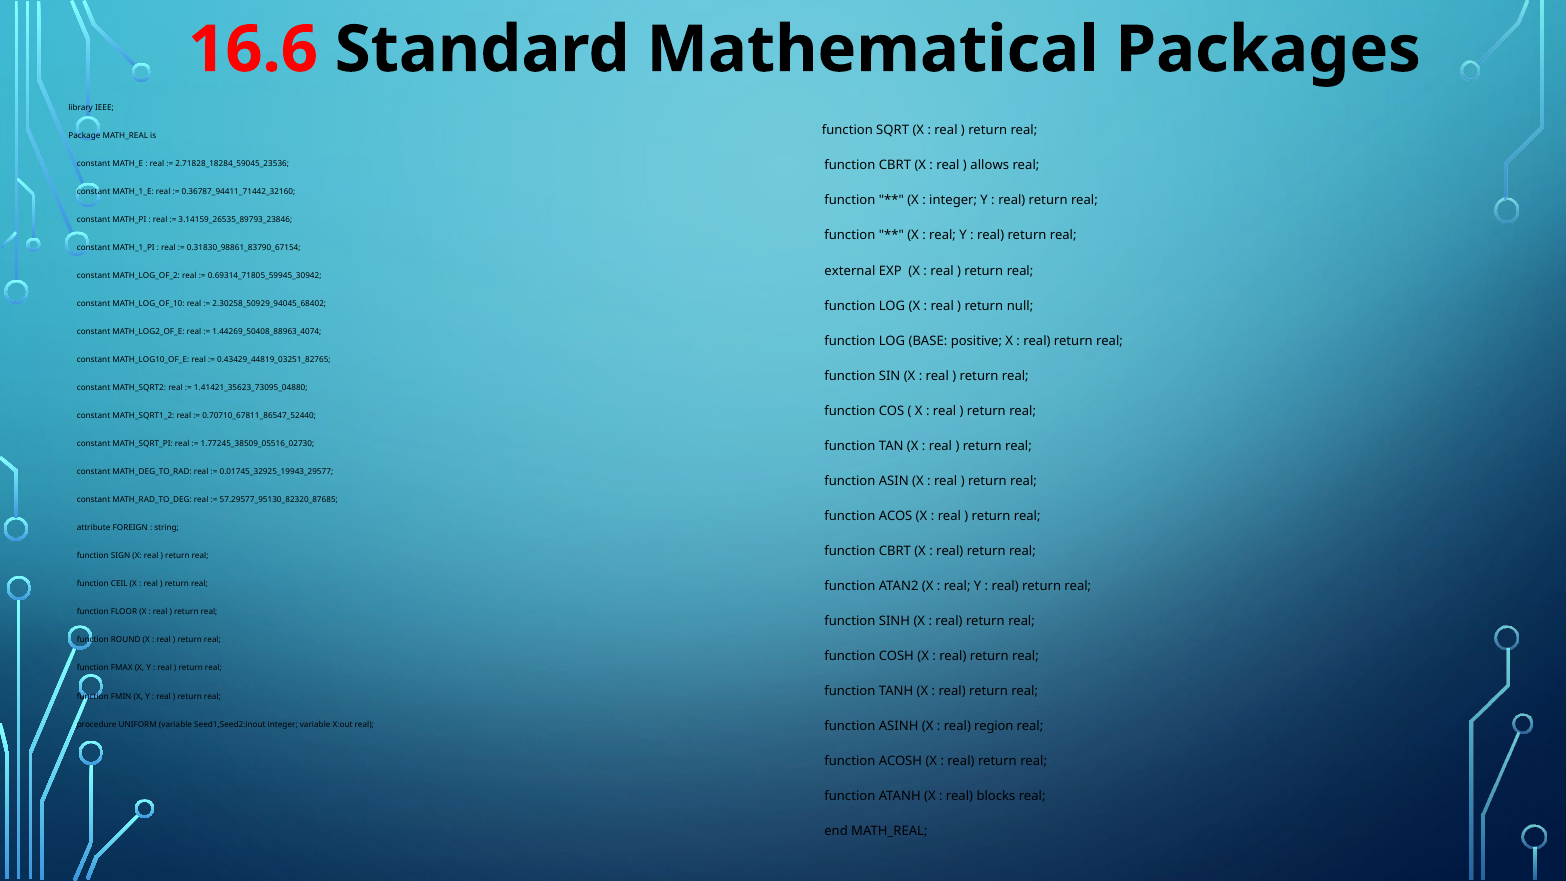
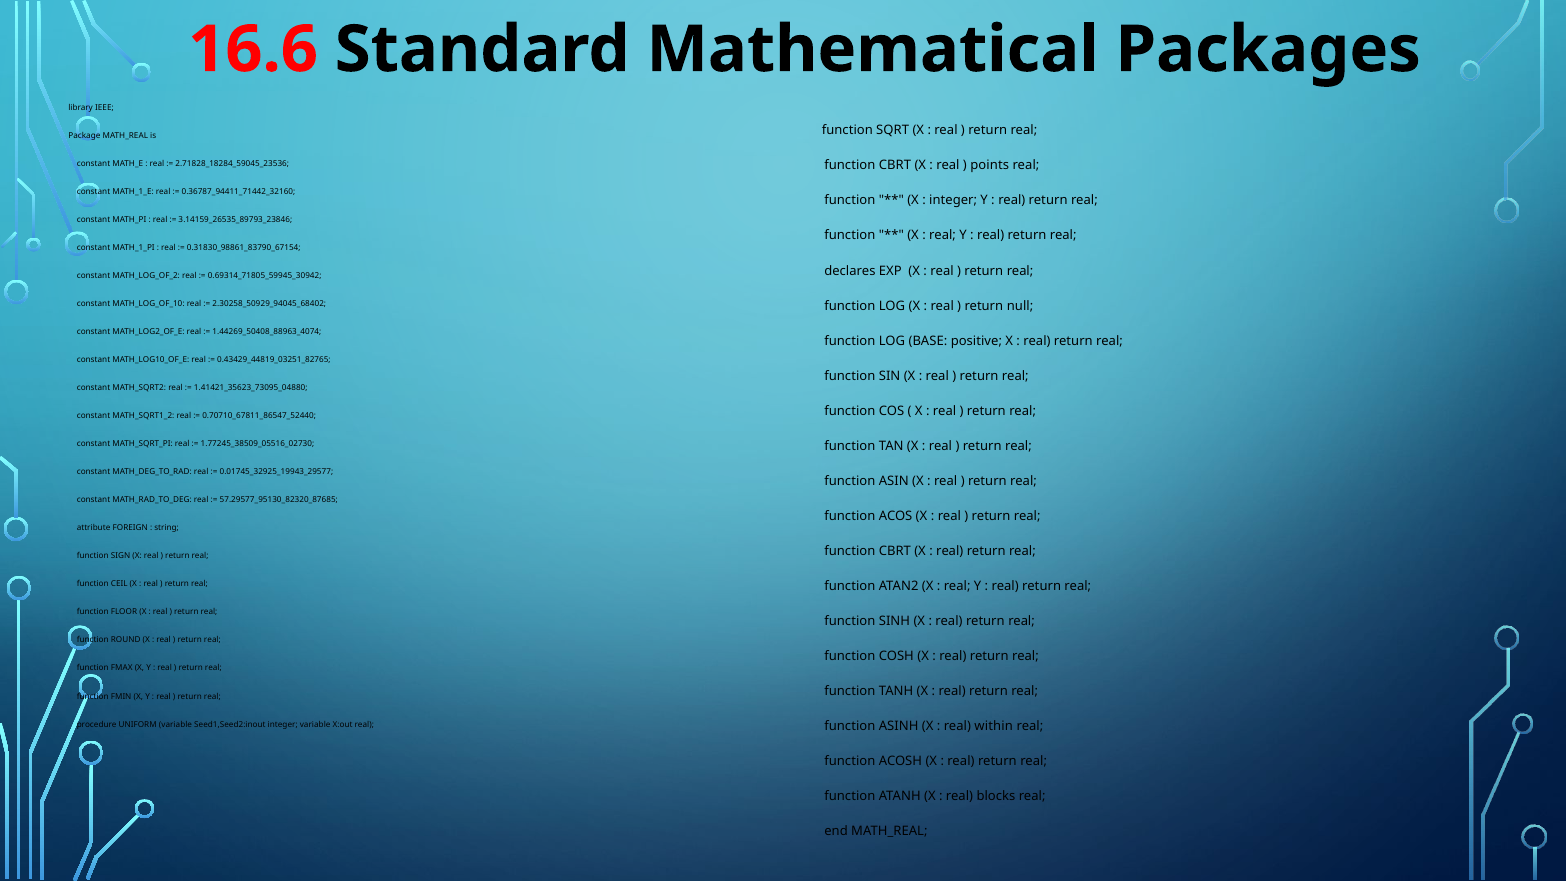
allows: allows -> points
external: external -> declares
region: region -> within
